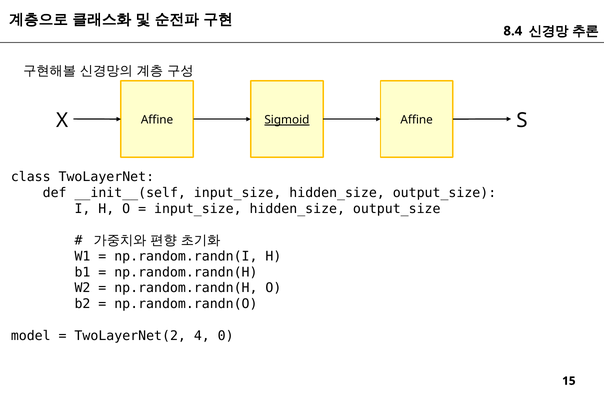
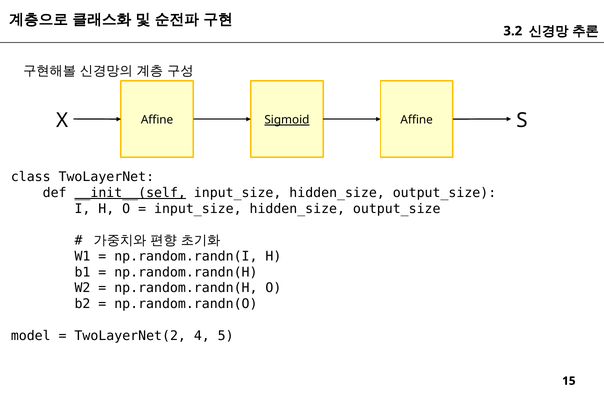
8.4: 8.4 -> 3.2
__init__(self underline: none -> present
0: 0 -> 5
